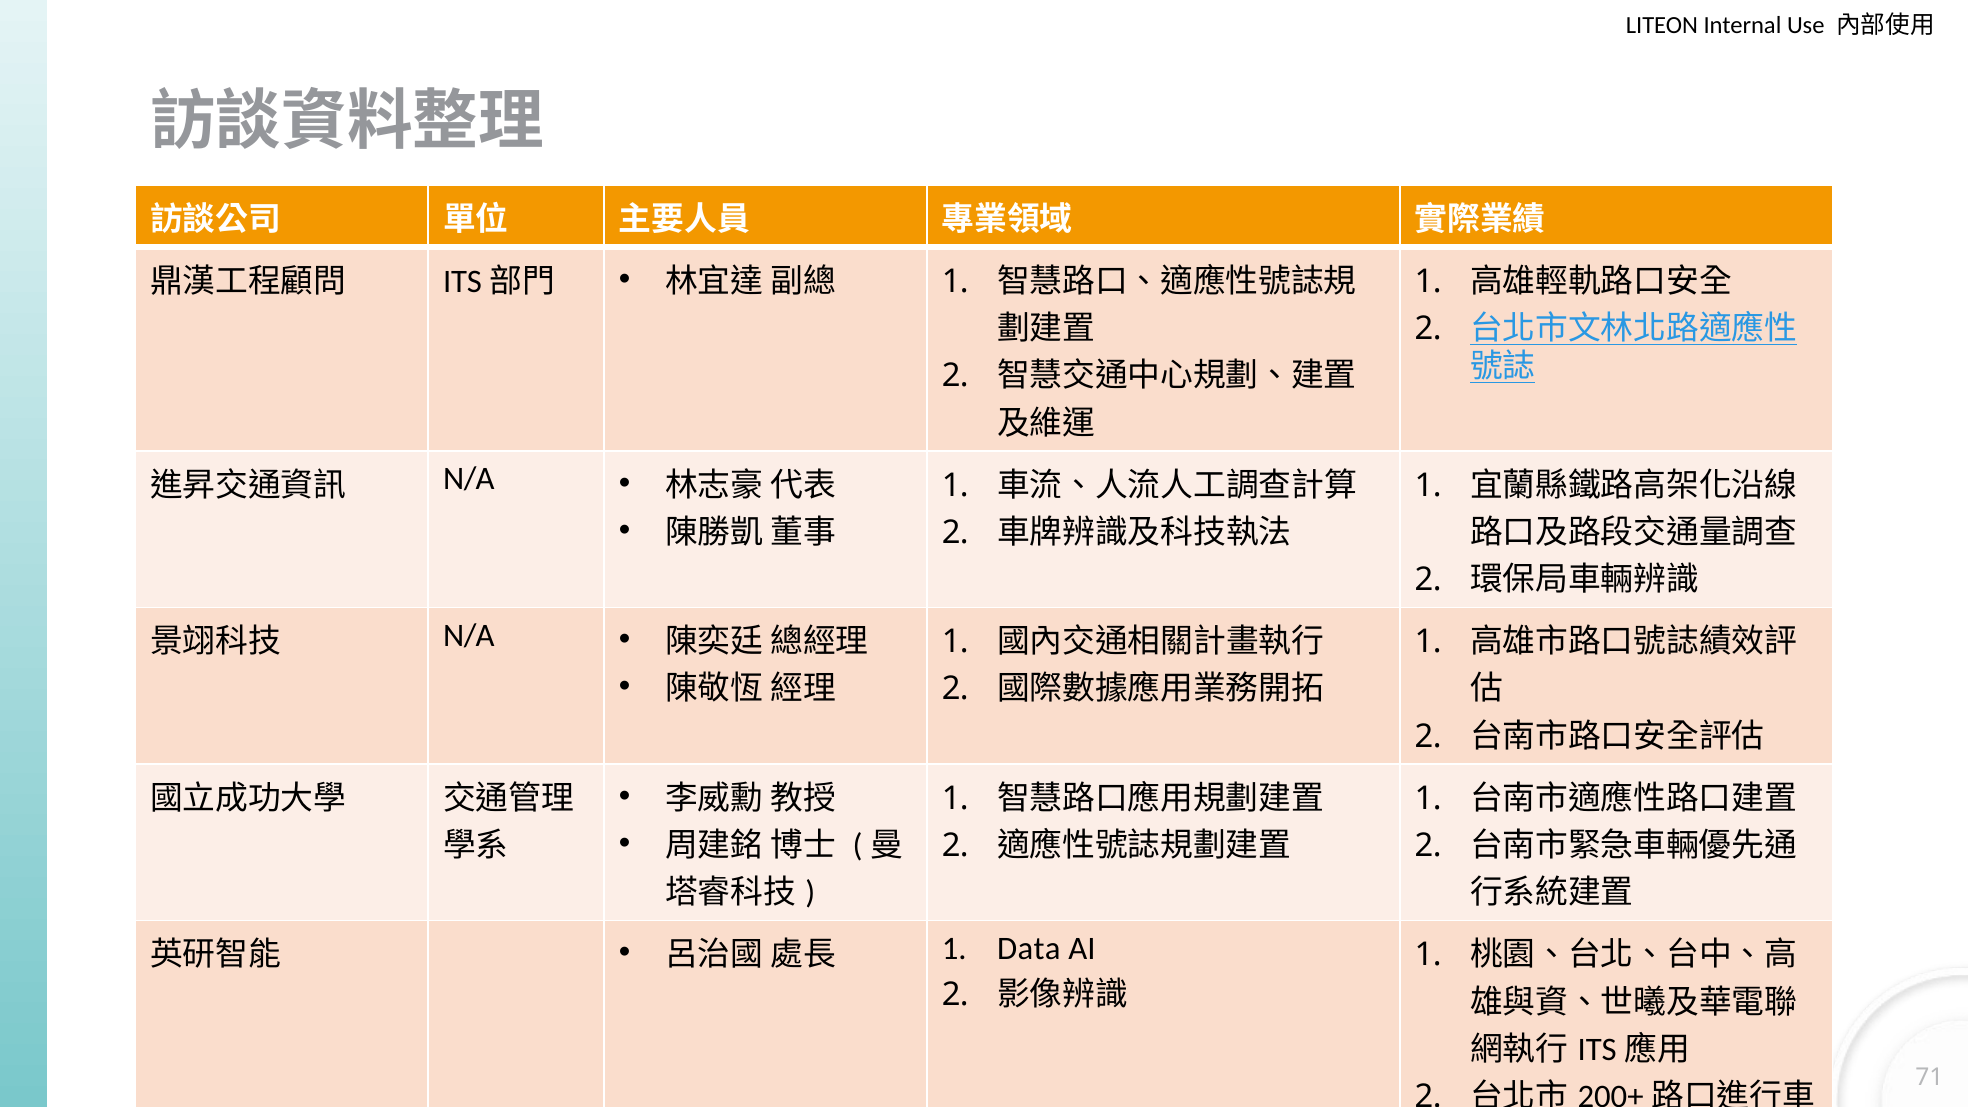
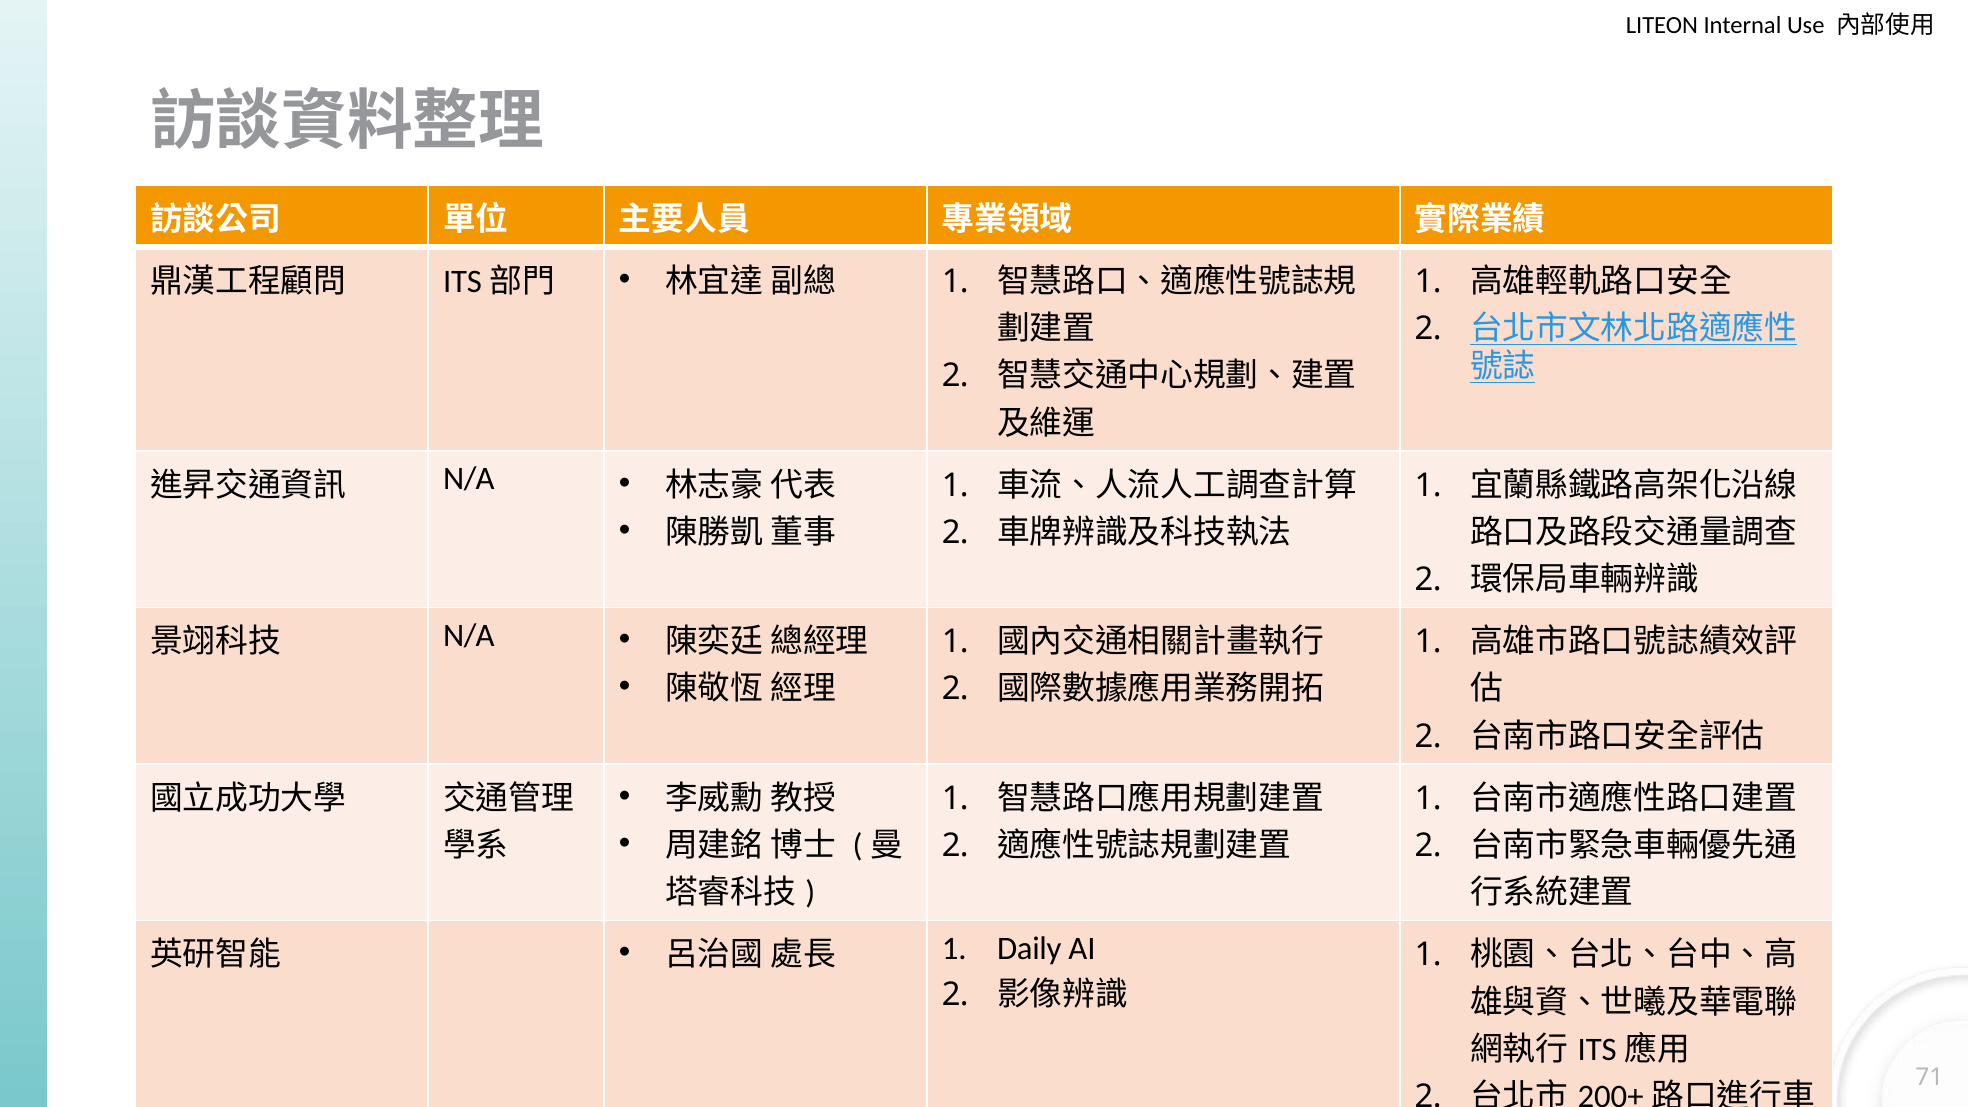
Data: Data -> Daily
